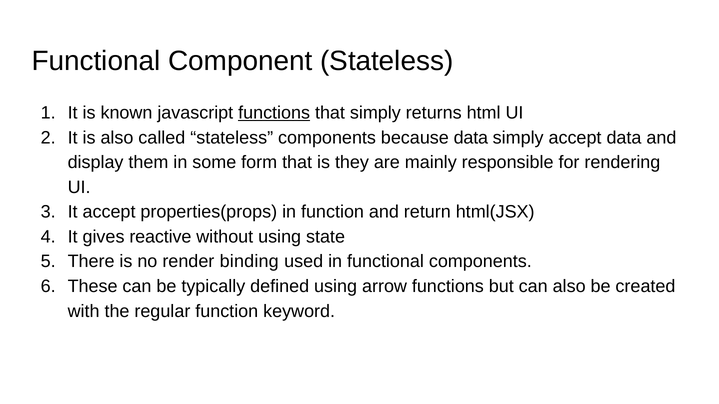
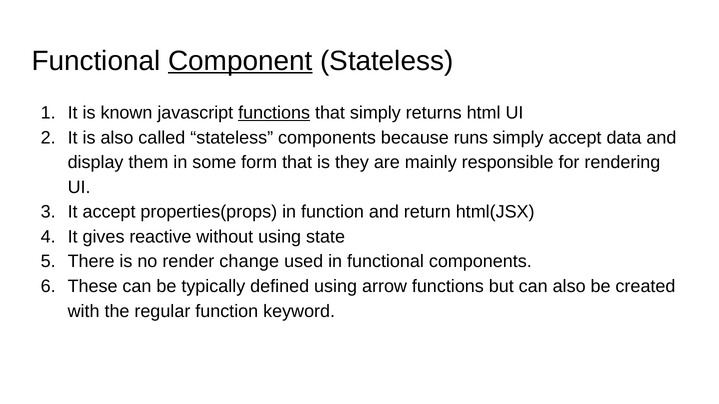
Component underline: none -> present
because data: data -> runs
binding: binding -> change
